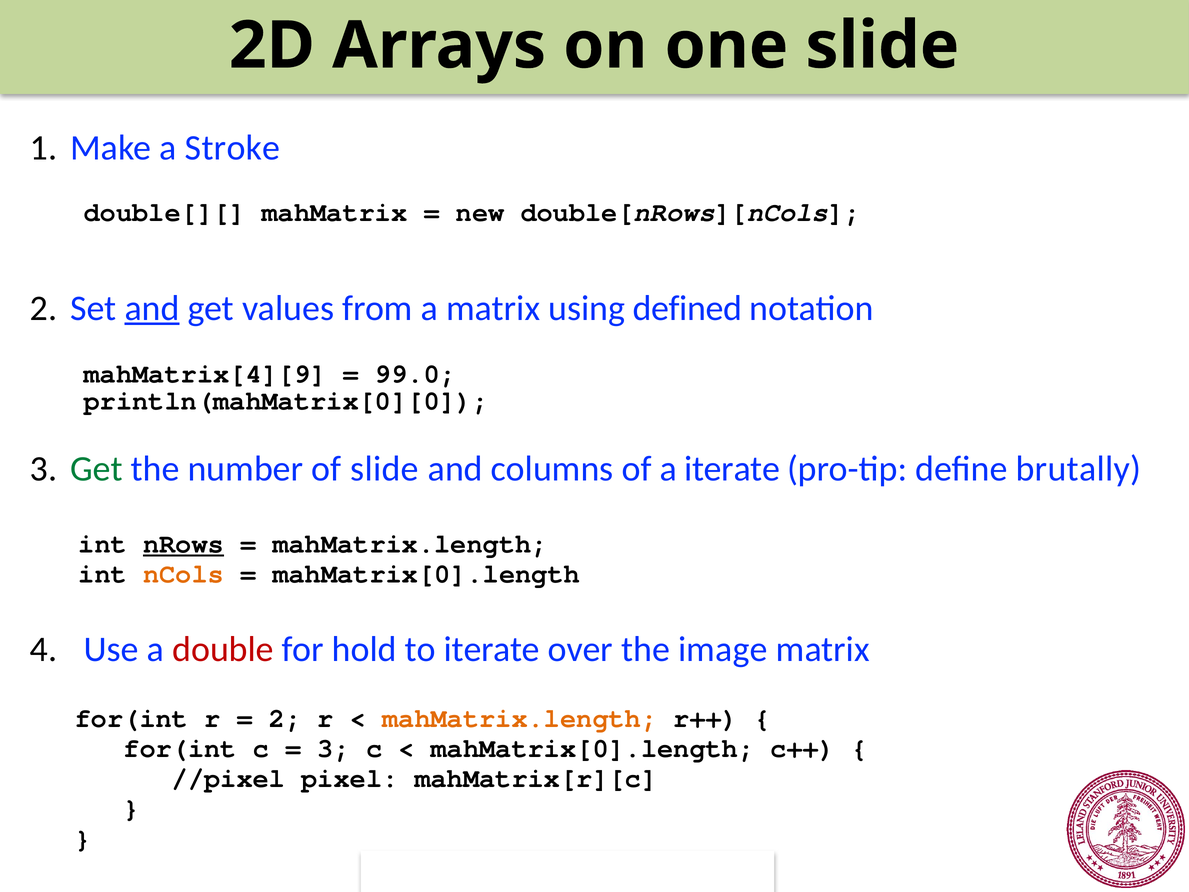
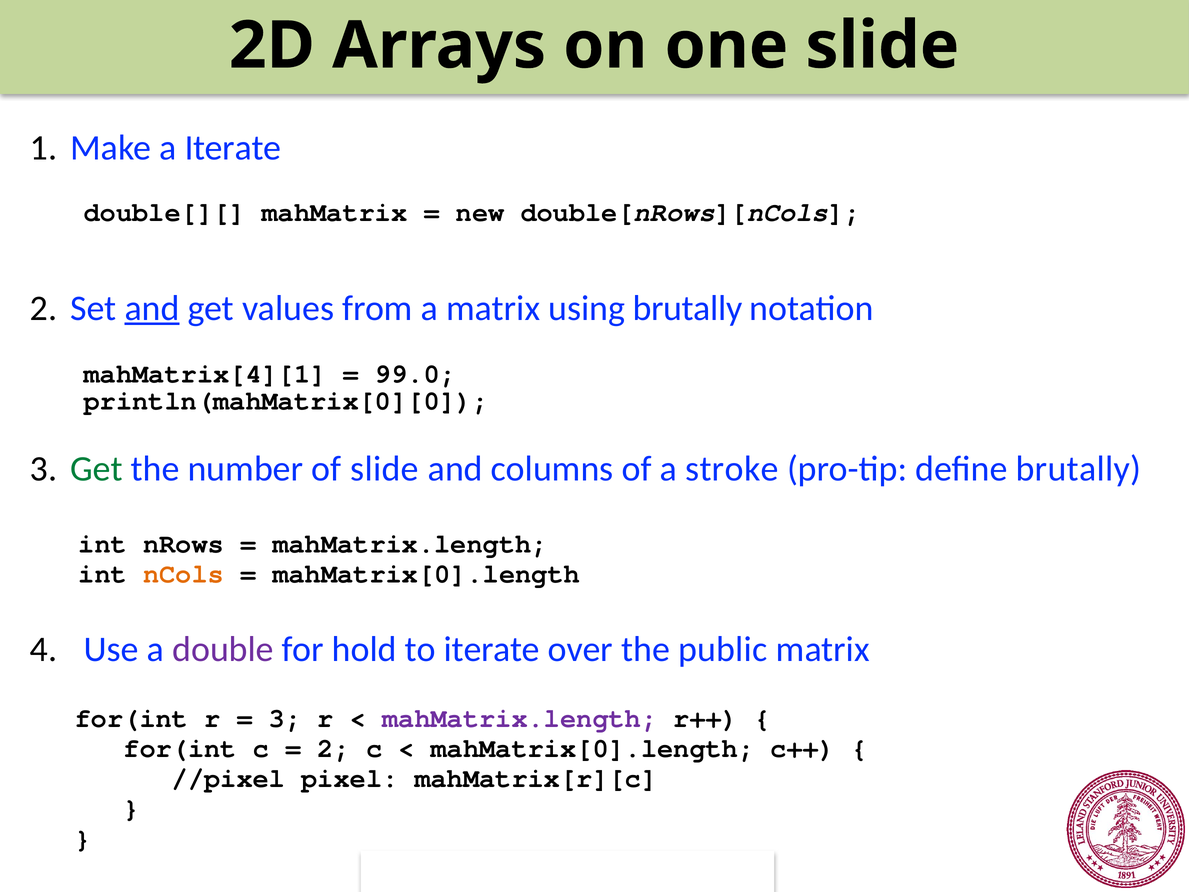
a Stroke: Stroke -> Iterate
using defined: defined -> brutally
mahMatrix[4][9: mahMatrix[4][9 -> mahMatrix[4][1
a iterate: iterate -> stroke
nRows underline: present -> none
double colour: red -> purple
image: image -> public
2 at (285, 718): 2 -> 3
mahMatrix.length at (520, 718) colour: orange -> purple
3 at (334, 748): 3 -> 2
